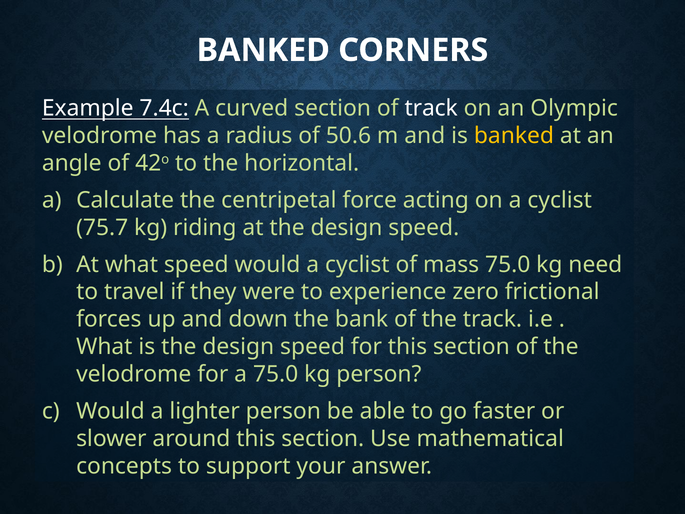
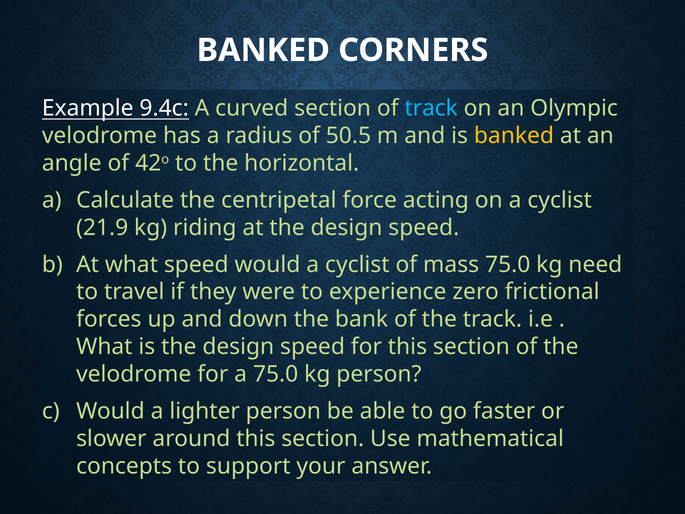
7.4c: 7.4c -> 9.4c
track at (431, 108) colour: white -> light blue
50.6: 50.6 -> 50.5
75.7: 75.7 -> 21.9
